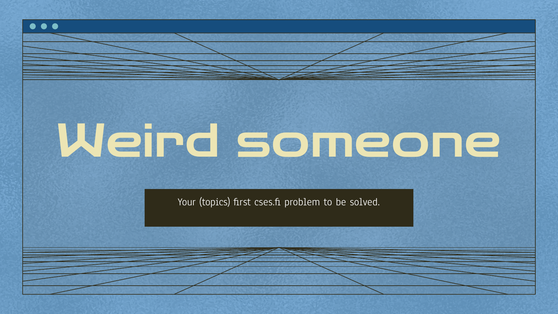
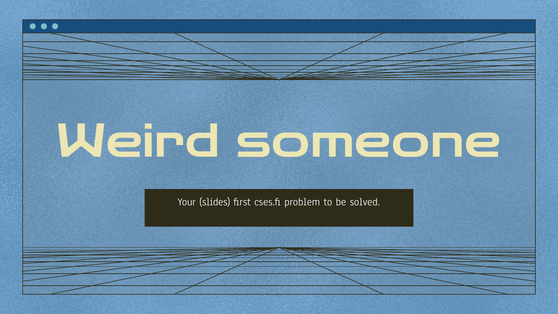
topics: topics -> slides
